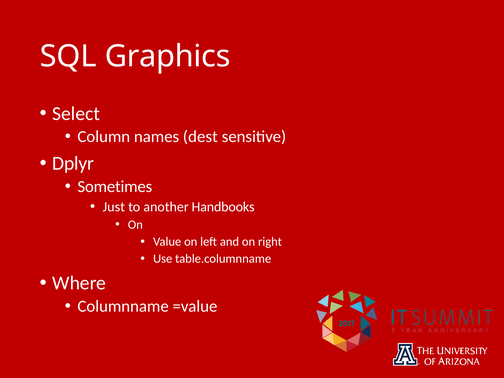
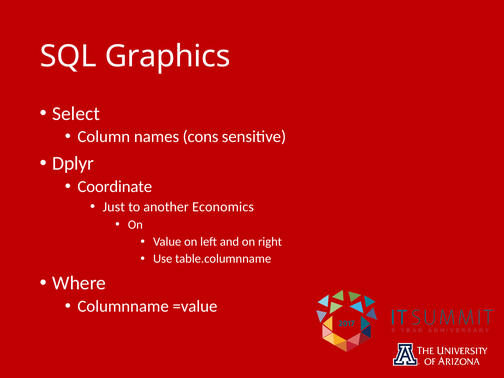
dest: dest -> cons
Sometimes: Sometimes -> Coordinate
Handbooks: Handbooks -> Economics
